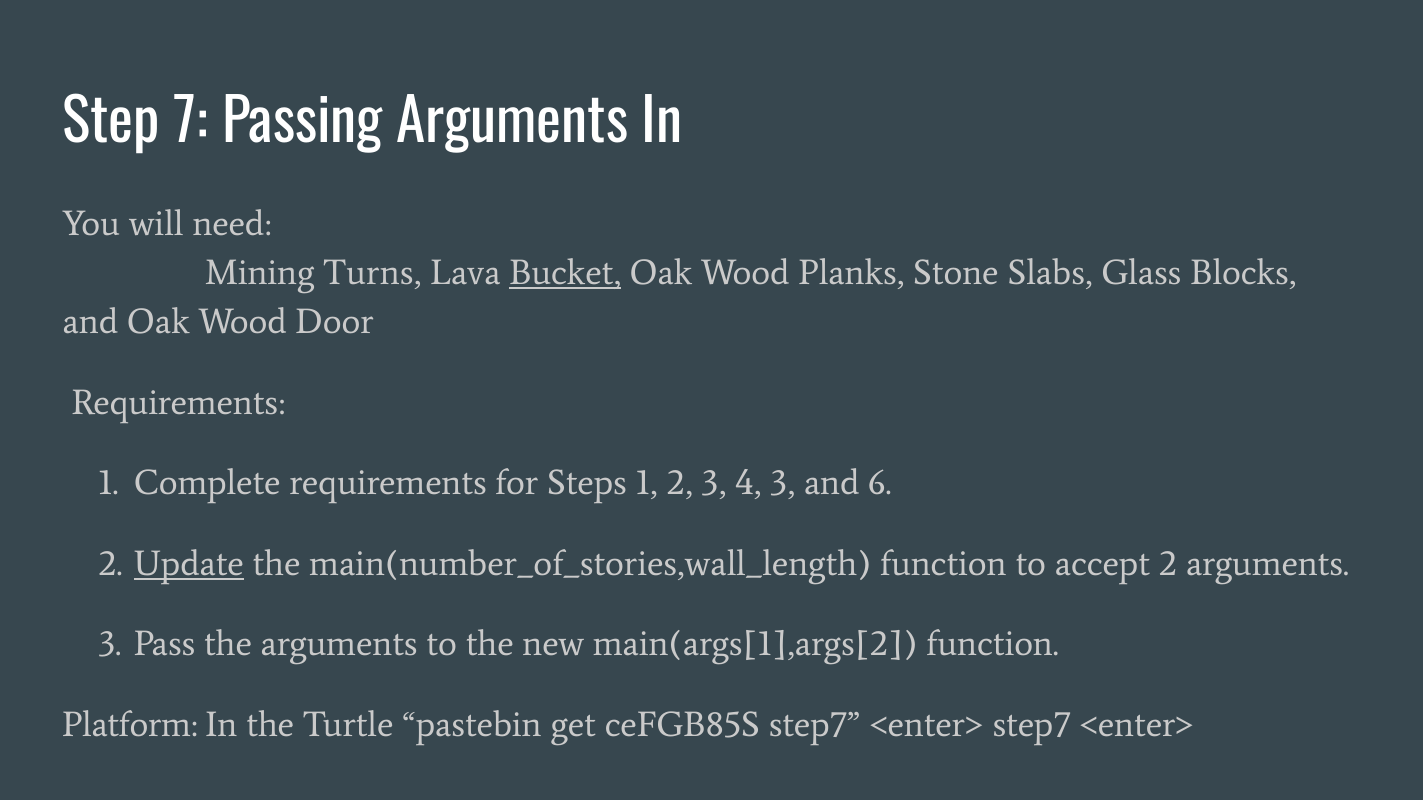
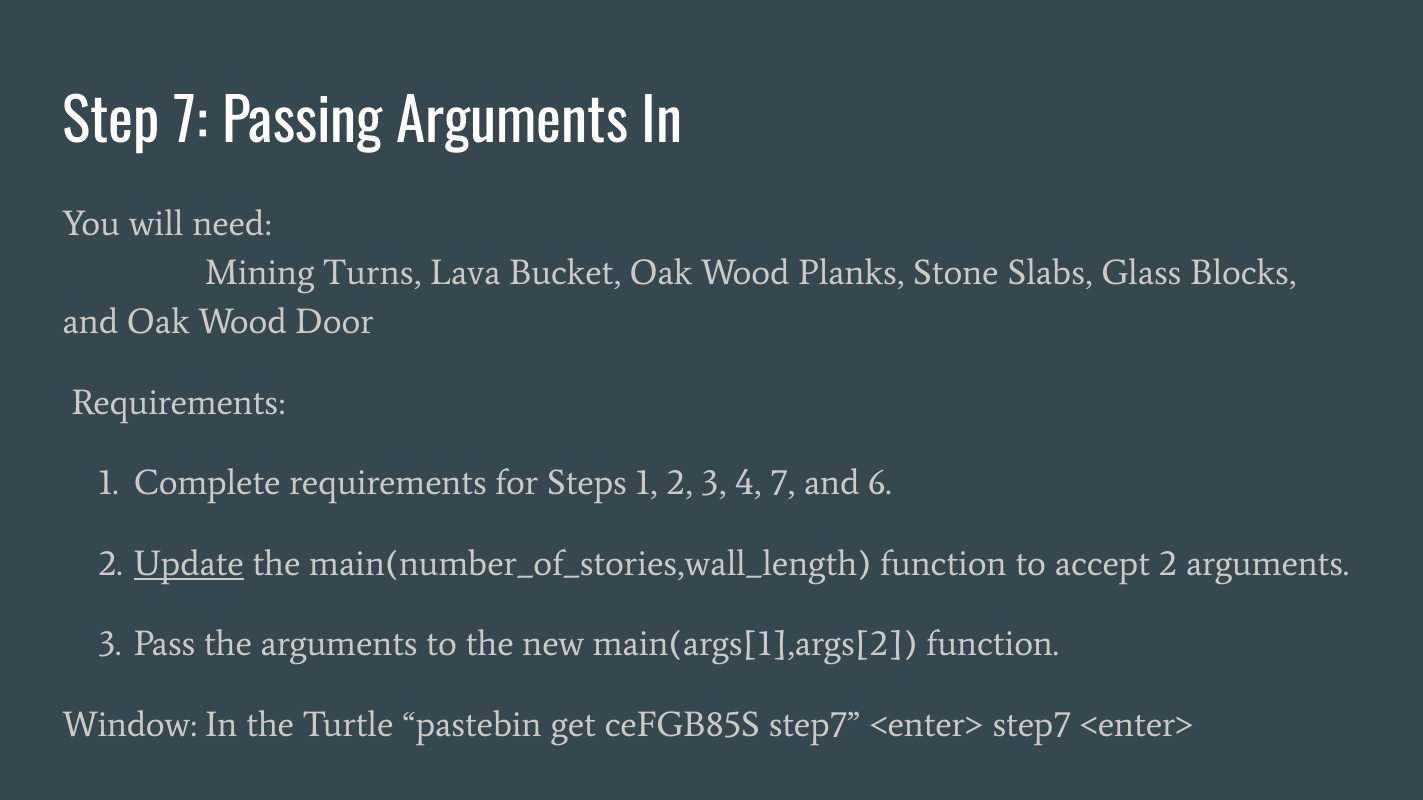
Bucket underline: present -> none
4 3: 3 -> 7
Platform: Platform -> Window
